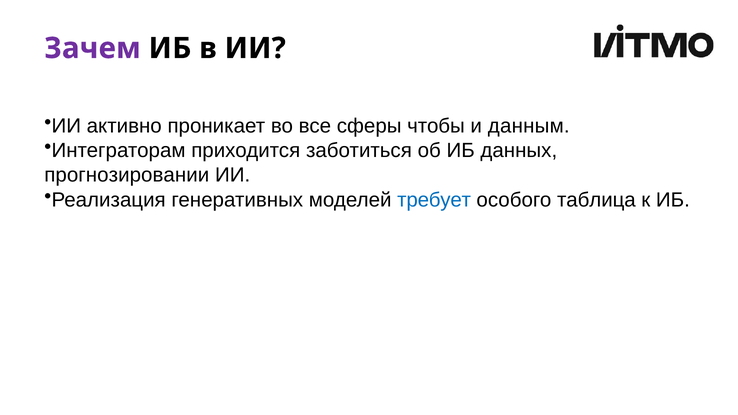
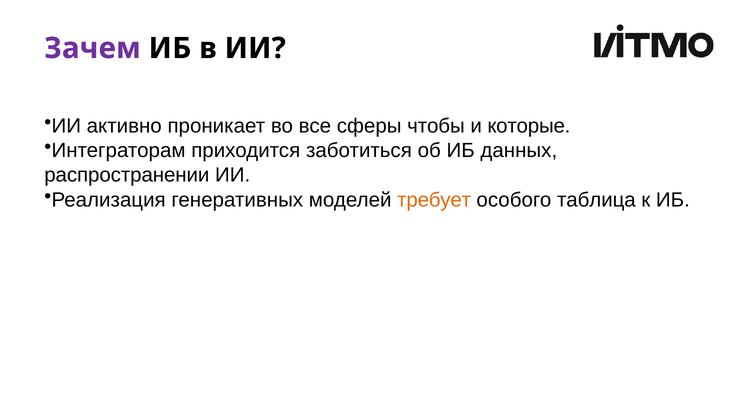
данным: данным -> которые
прогнозировании: прогнозировании -> распространении
требует colour: blue -> orange
